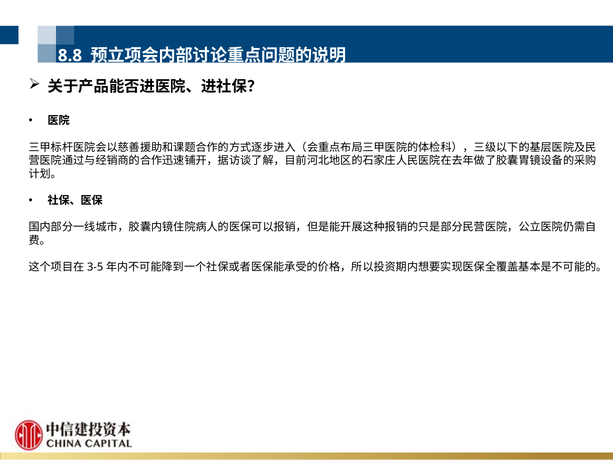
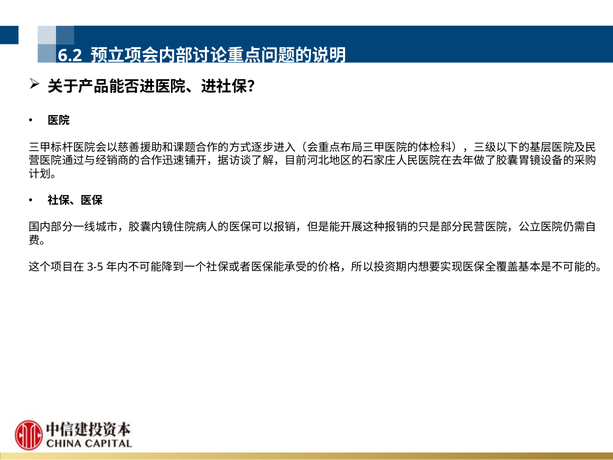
8.8: 8.8 -> 6.2
